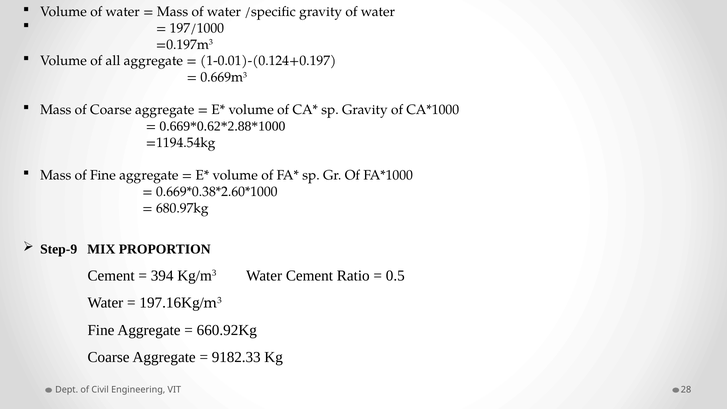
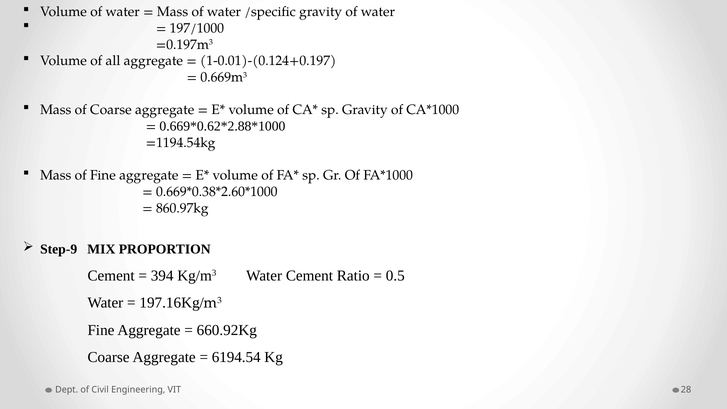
680.97kg: 680.97kg -> 860.97kg
9182.33: 9182.33 -> 6194.54
